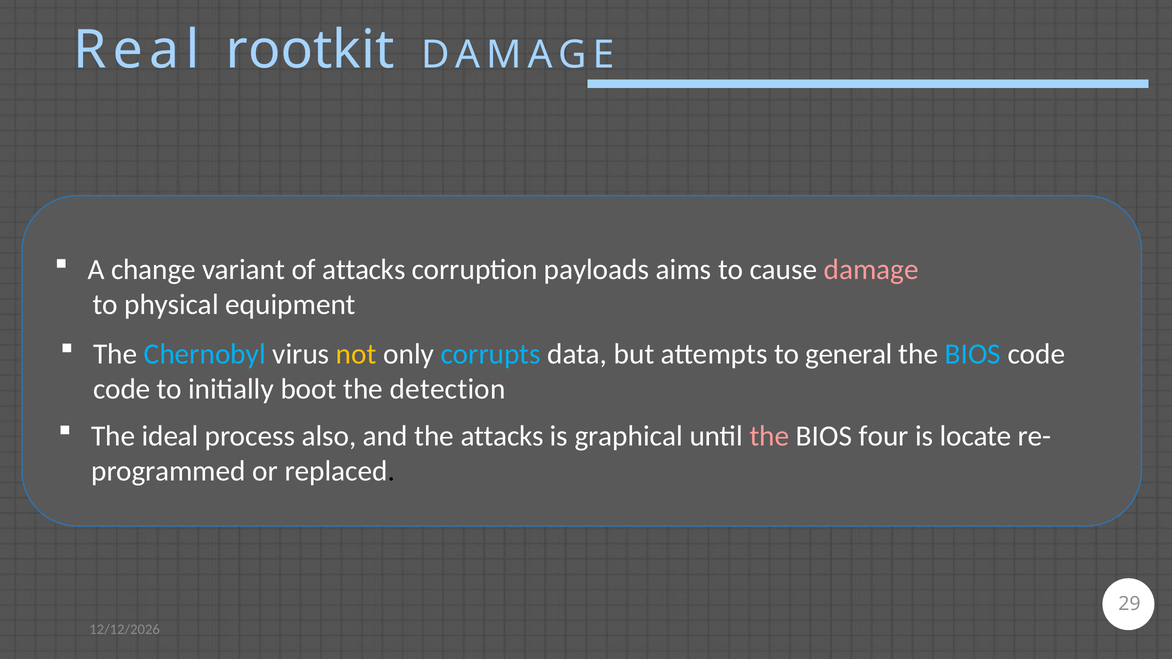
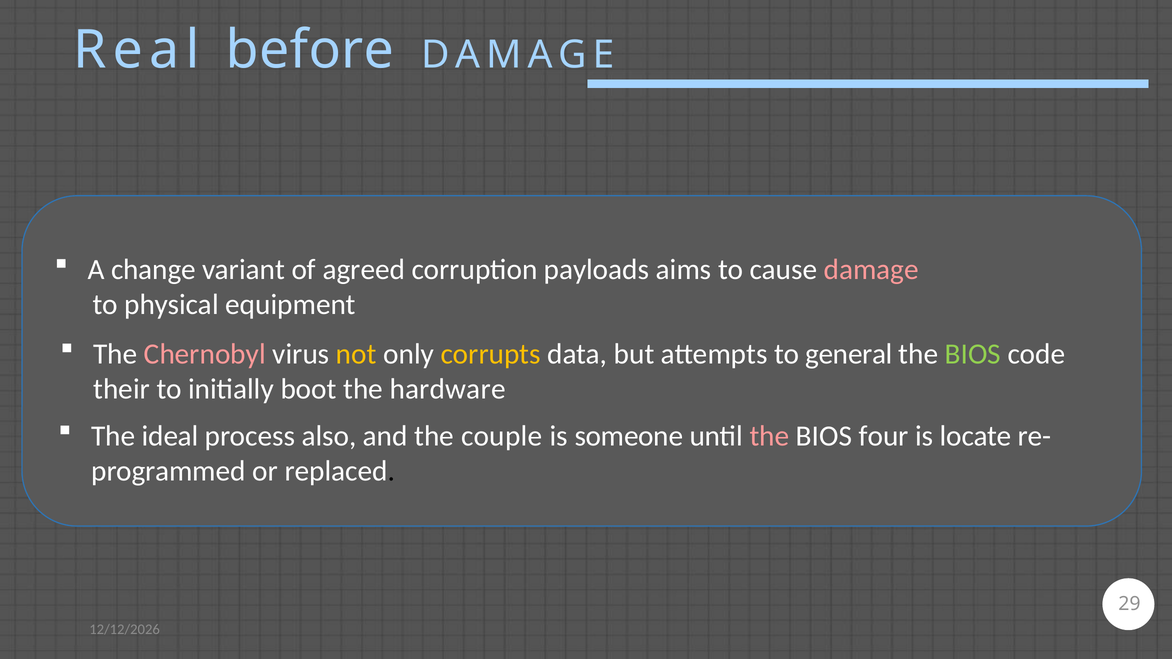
rootkit: rootkit -> before
of attacks: attacks -> agreed
Chernobyl colour: light blue -> pink
corrupts colour: light blue -> yellow
BIOS at (973, 354) colour: light blue -> light green
code at (122, 389): code -> their
detection: detection -> hardware
the attacks: attacks -> couple
graphical: graphical -> someone
